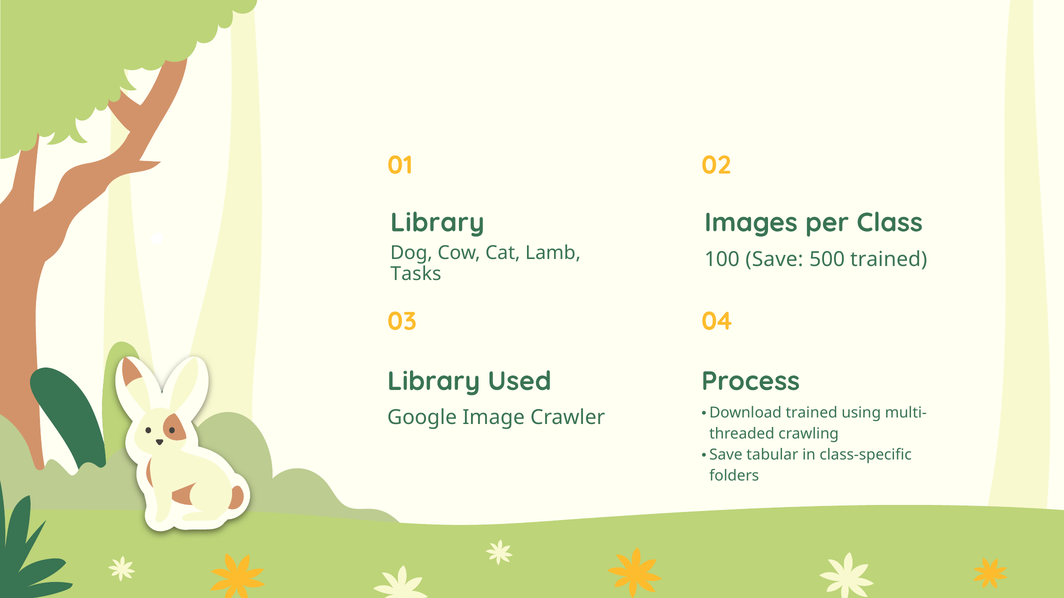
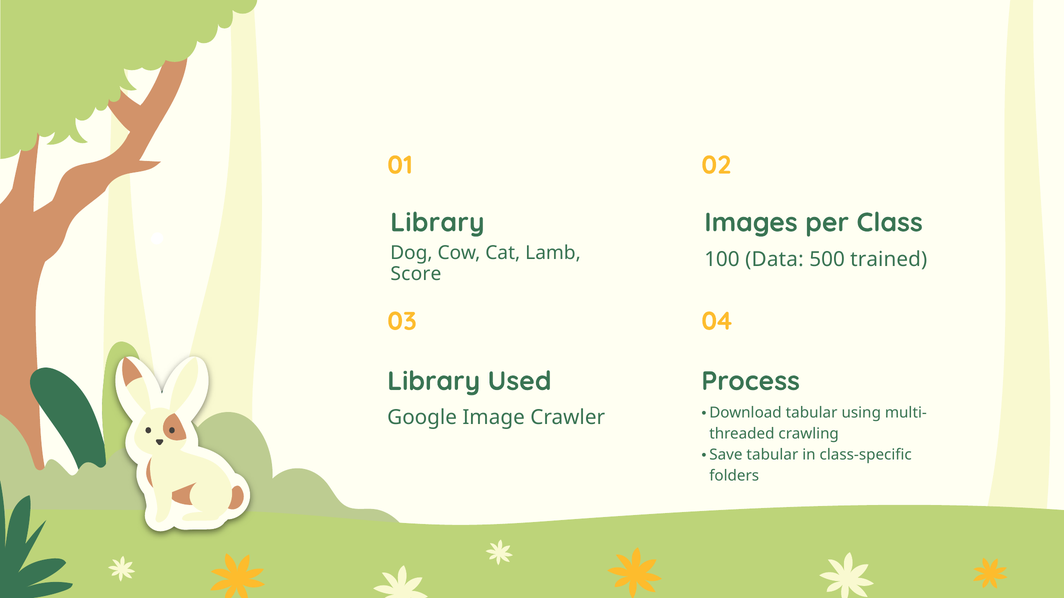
100 Save: Save -> Data
Tasks: Tasks -> Score
Download trained: trained -> tabular
